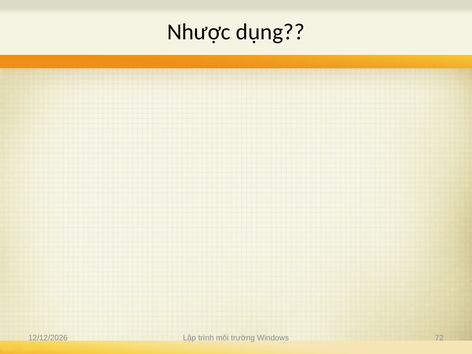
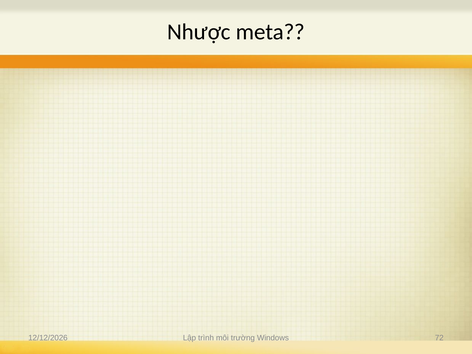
dụng: dụng -> meta
